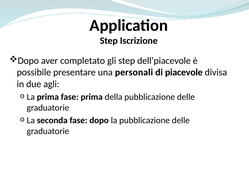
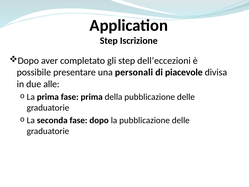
dell’piacevole: dell’piacevole -> dell’eccezioni
agli: agli -> alle
